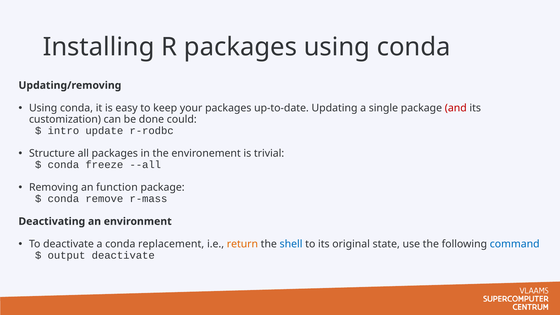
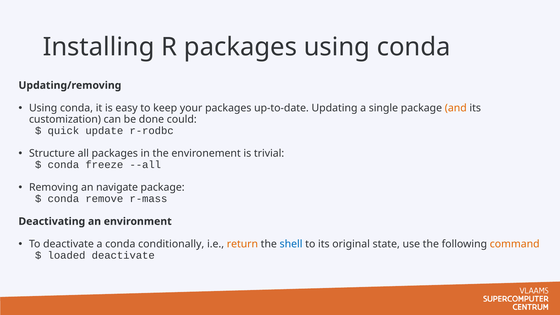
and colour: red -> orange
intro: intro -> quick
function: function -> navigate
replacement: replacement -> conditionally
command colour: blue -> orange
output: output -> loaded
